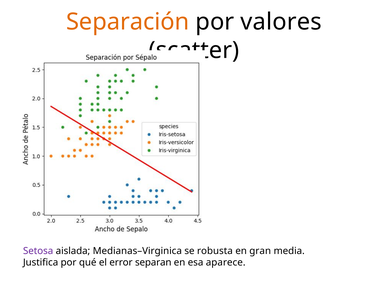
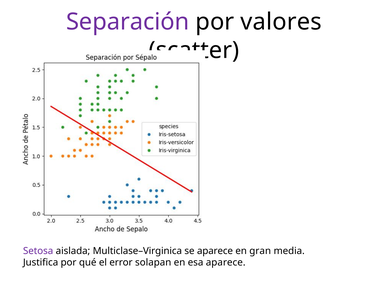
Separación colour: orange -> purple
Medianas–Virginica: Medianas–Virginica -> Multiclase–Virginica
se robusta: robusta -> aparece
separan: separan -> solapan
